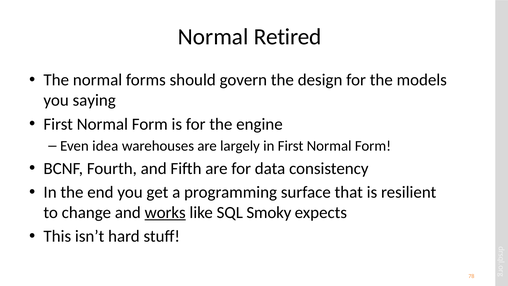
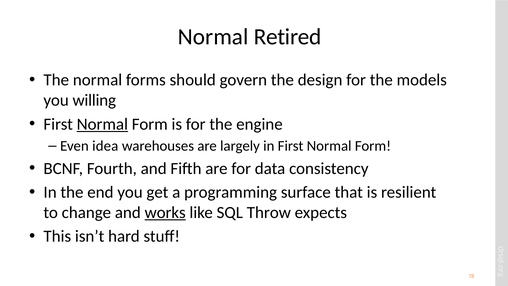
saying: saying -> willing
Normal at (102, 124) underline: none -> present
Smoky: Smoky -> Throw
